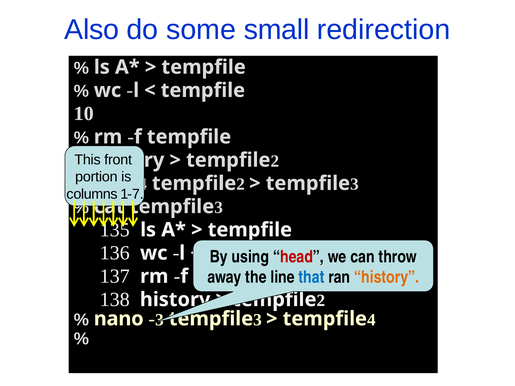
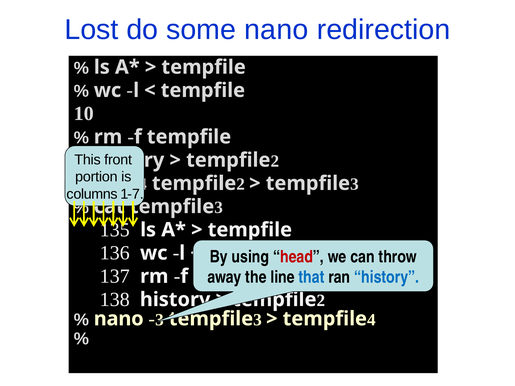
Also: Also -> Lost
some small: small -> nano
history at (387, 277) colour: orange -> blue
